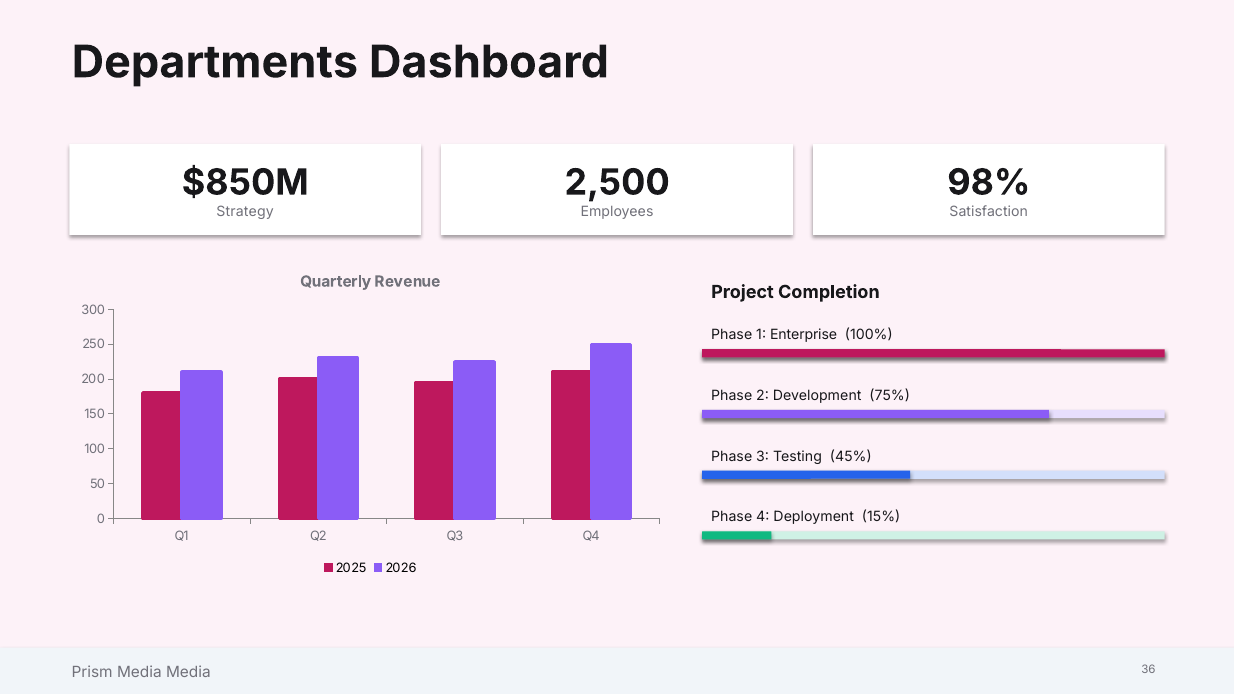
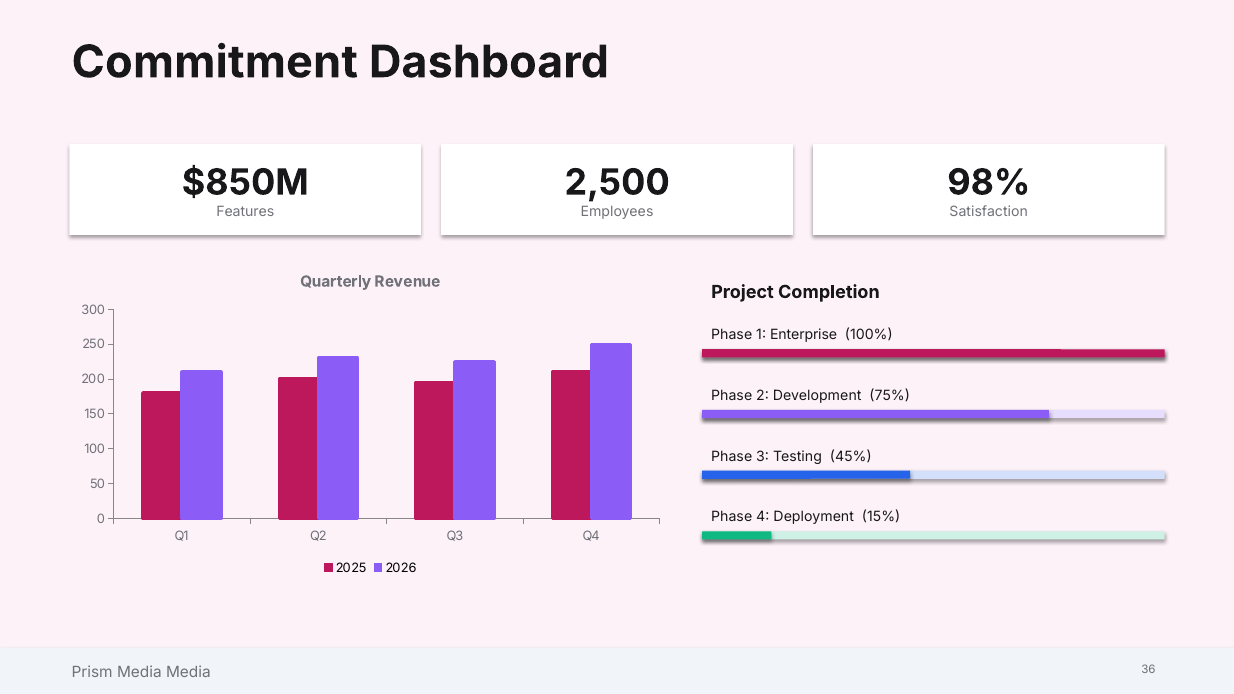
Departments: Departments -> Commitment
Strategy: Strategy -> Features
